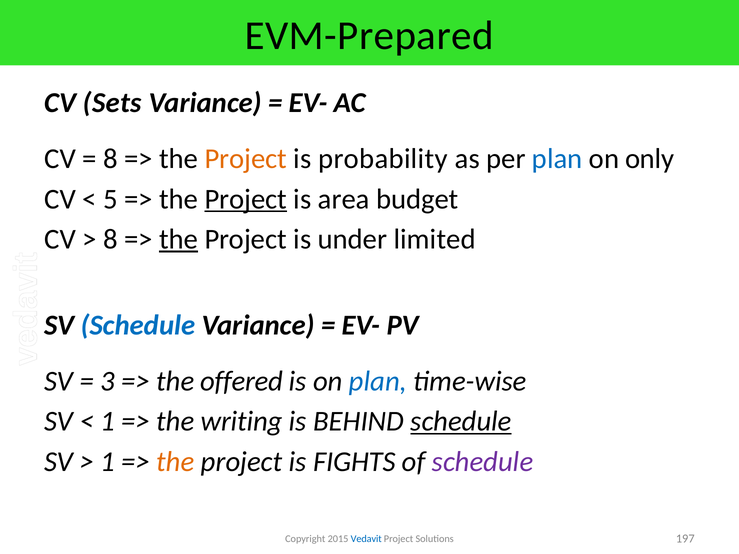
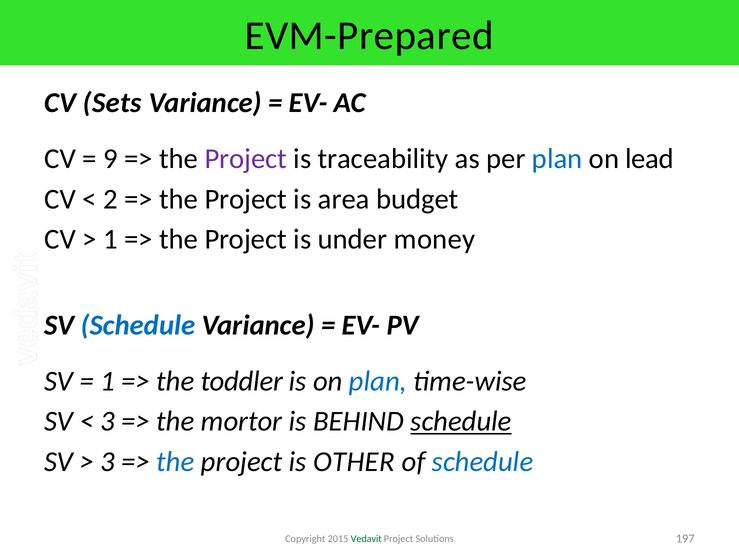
8 at (110, 159): 8 -> 9
Project at (246, 159) colour: orange -> purple
probability: probability -> traceability
only: only -> lead
5: 5 -> 2
Project at (246, 199) underline: present -> none
8 at (110, 239): 8 -> 1
the at (179, 239) underline: present -> none
limited: limited -> money
3 at (108, 381): 3 -> 1
offered: offered -> toddler
1 at (108, 422): 1 -> 3
writing: writing -> mortor
1 at (108, 462): 1 -> 3
the at (175, 462) colour: orange -> blue
FIGHTS: FIGHTS -> OTHER
schedule at (483, 462) colour: purple -> blue
Vedavit colour: blue -> green
